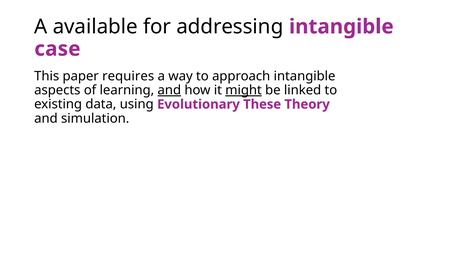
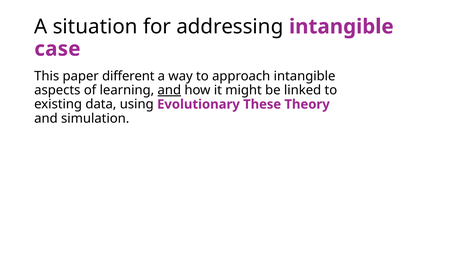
available: available -> situation
requires: requires -> different
might underline: present -> none
